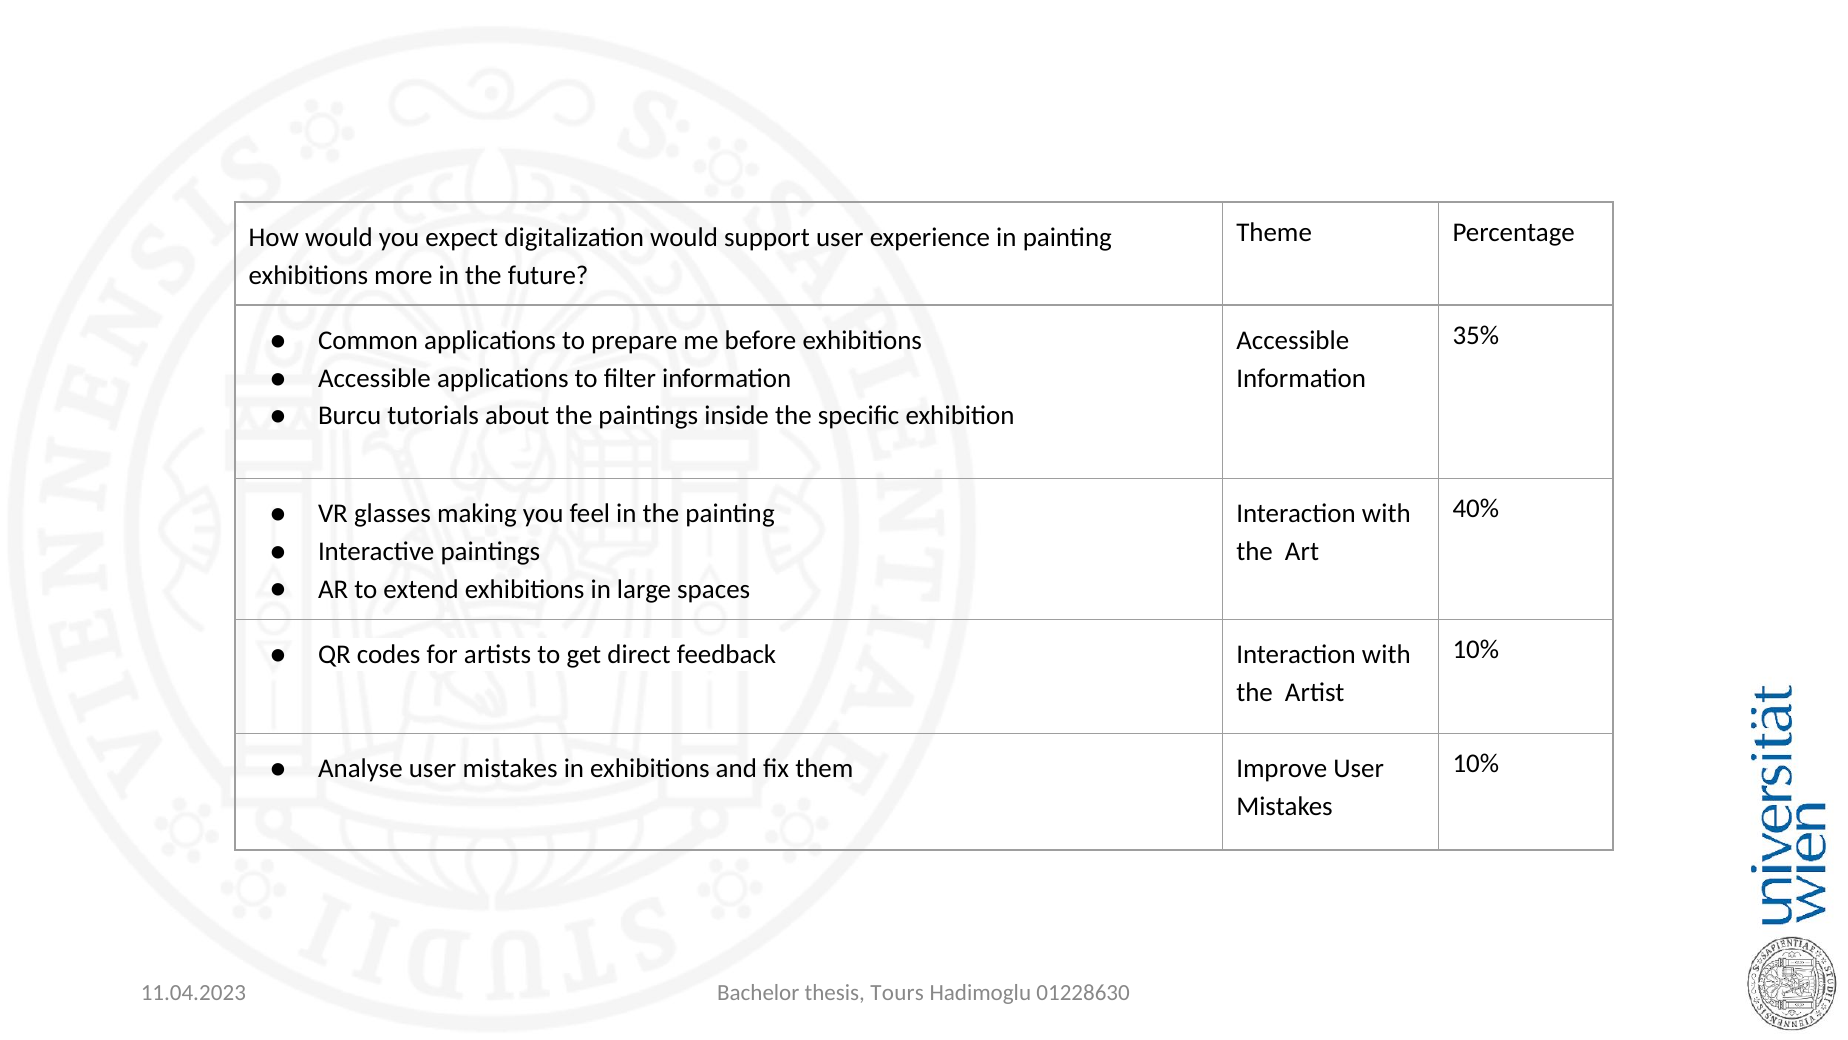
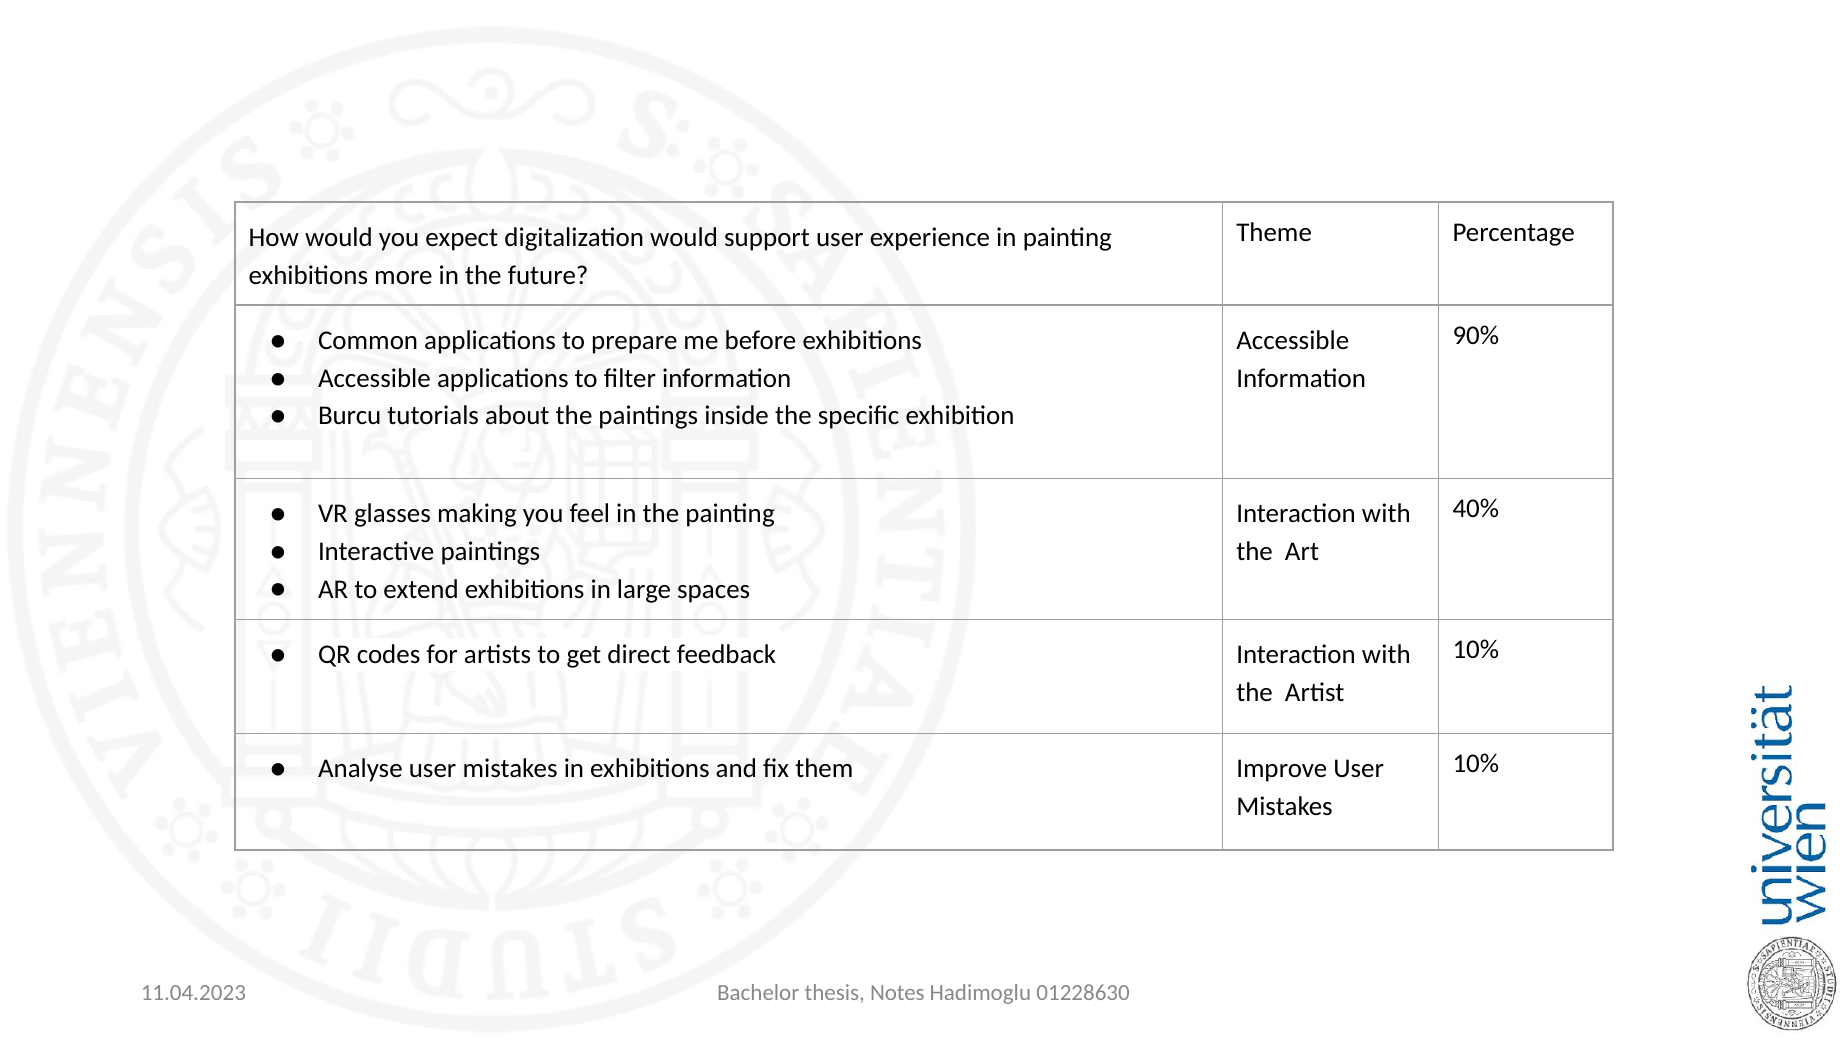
35%: 35% -> 90%
Tours: Tours -> Notes
